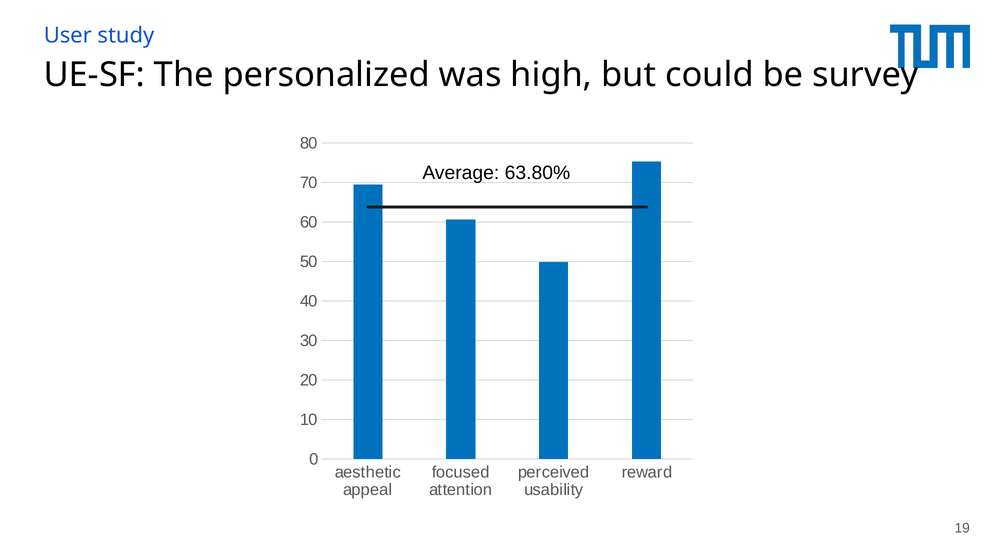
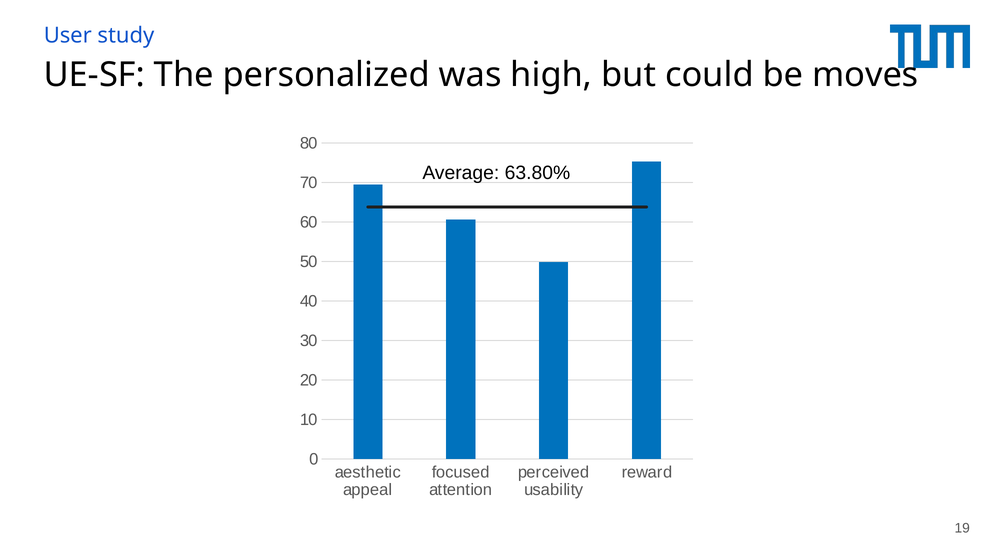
survey: survey -> moves
